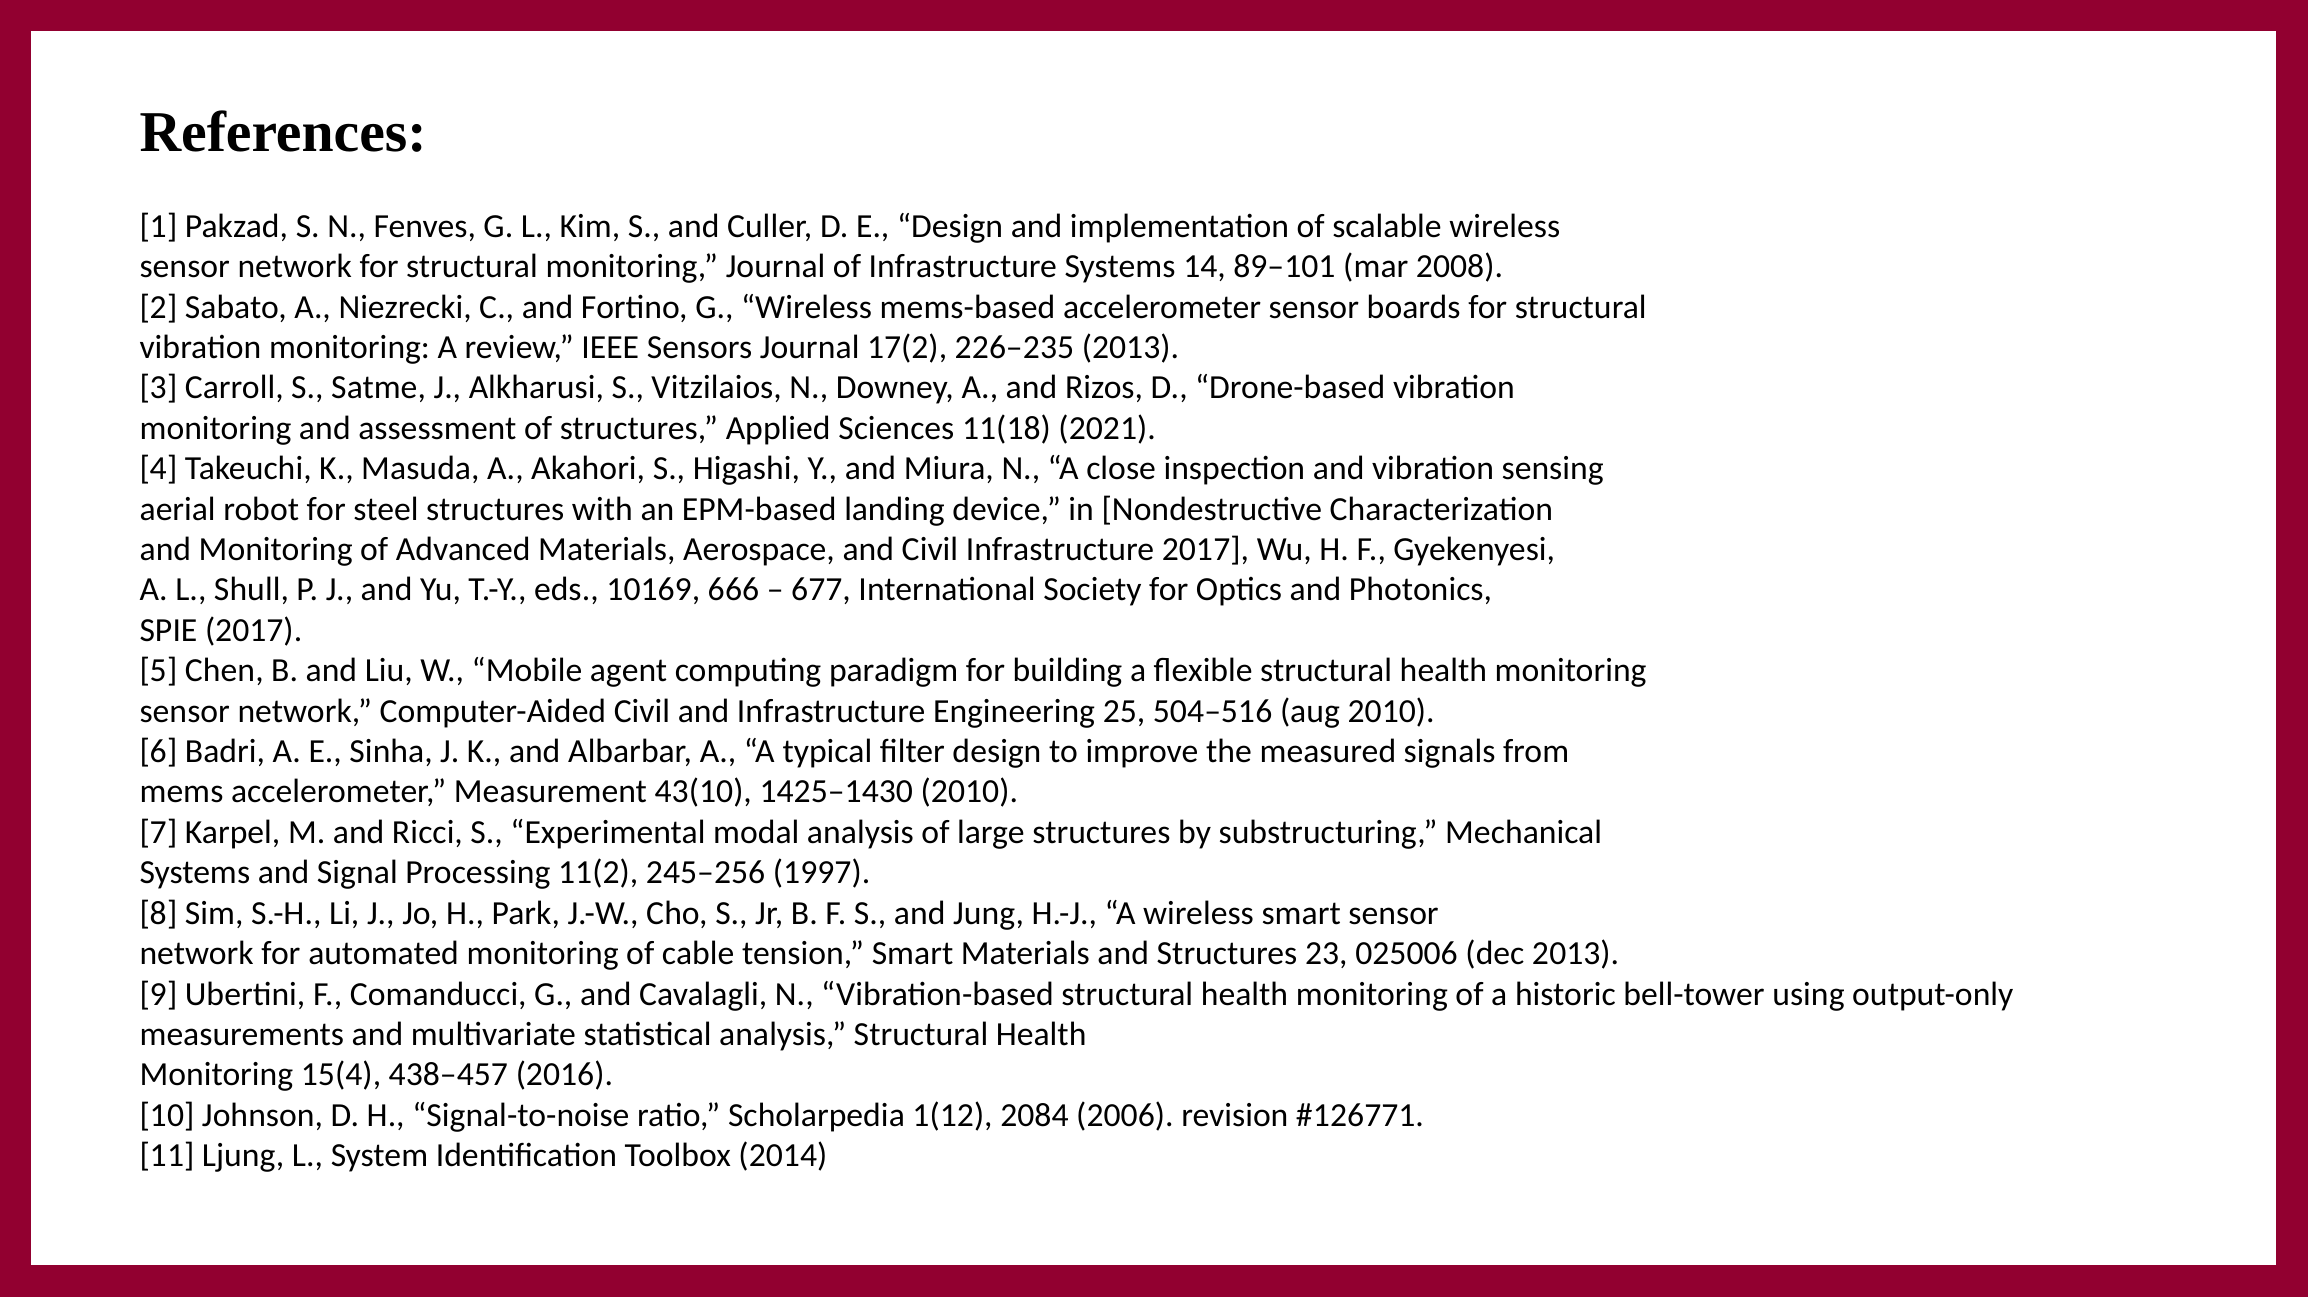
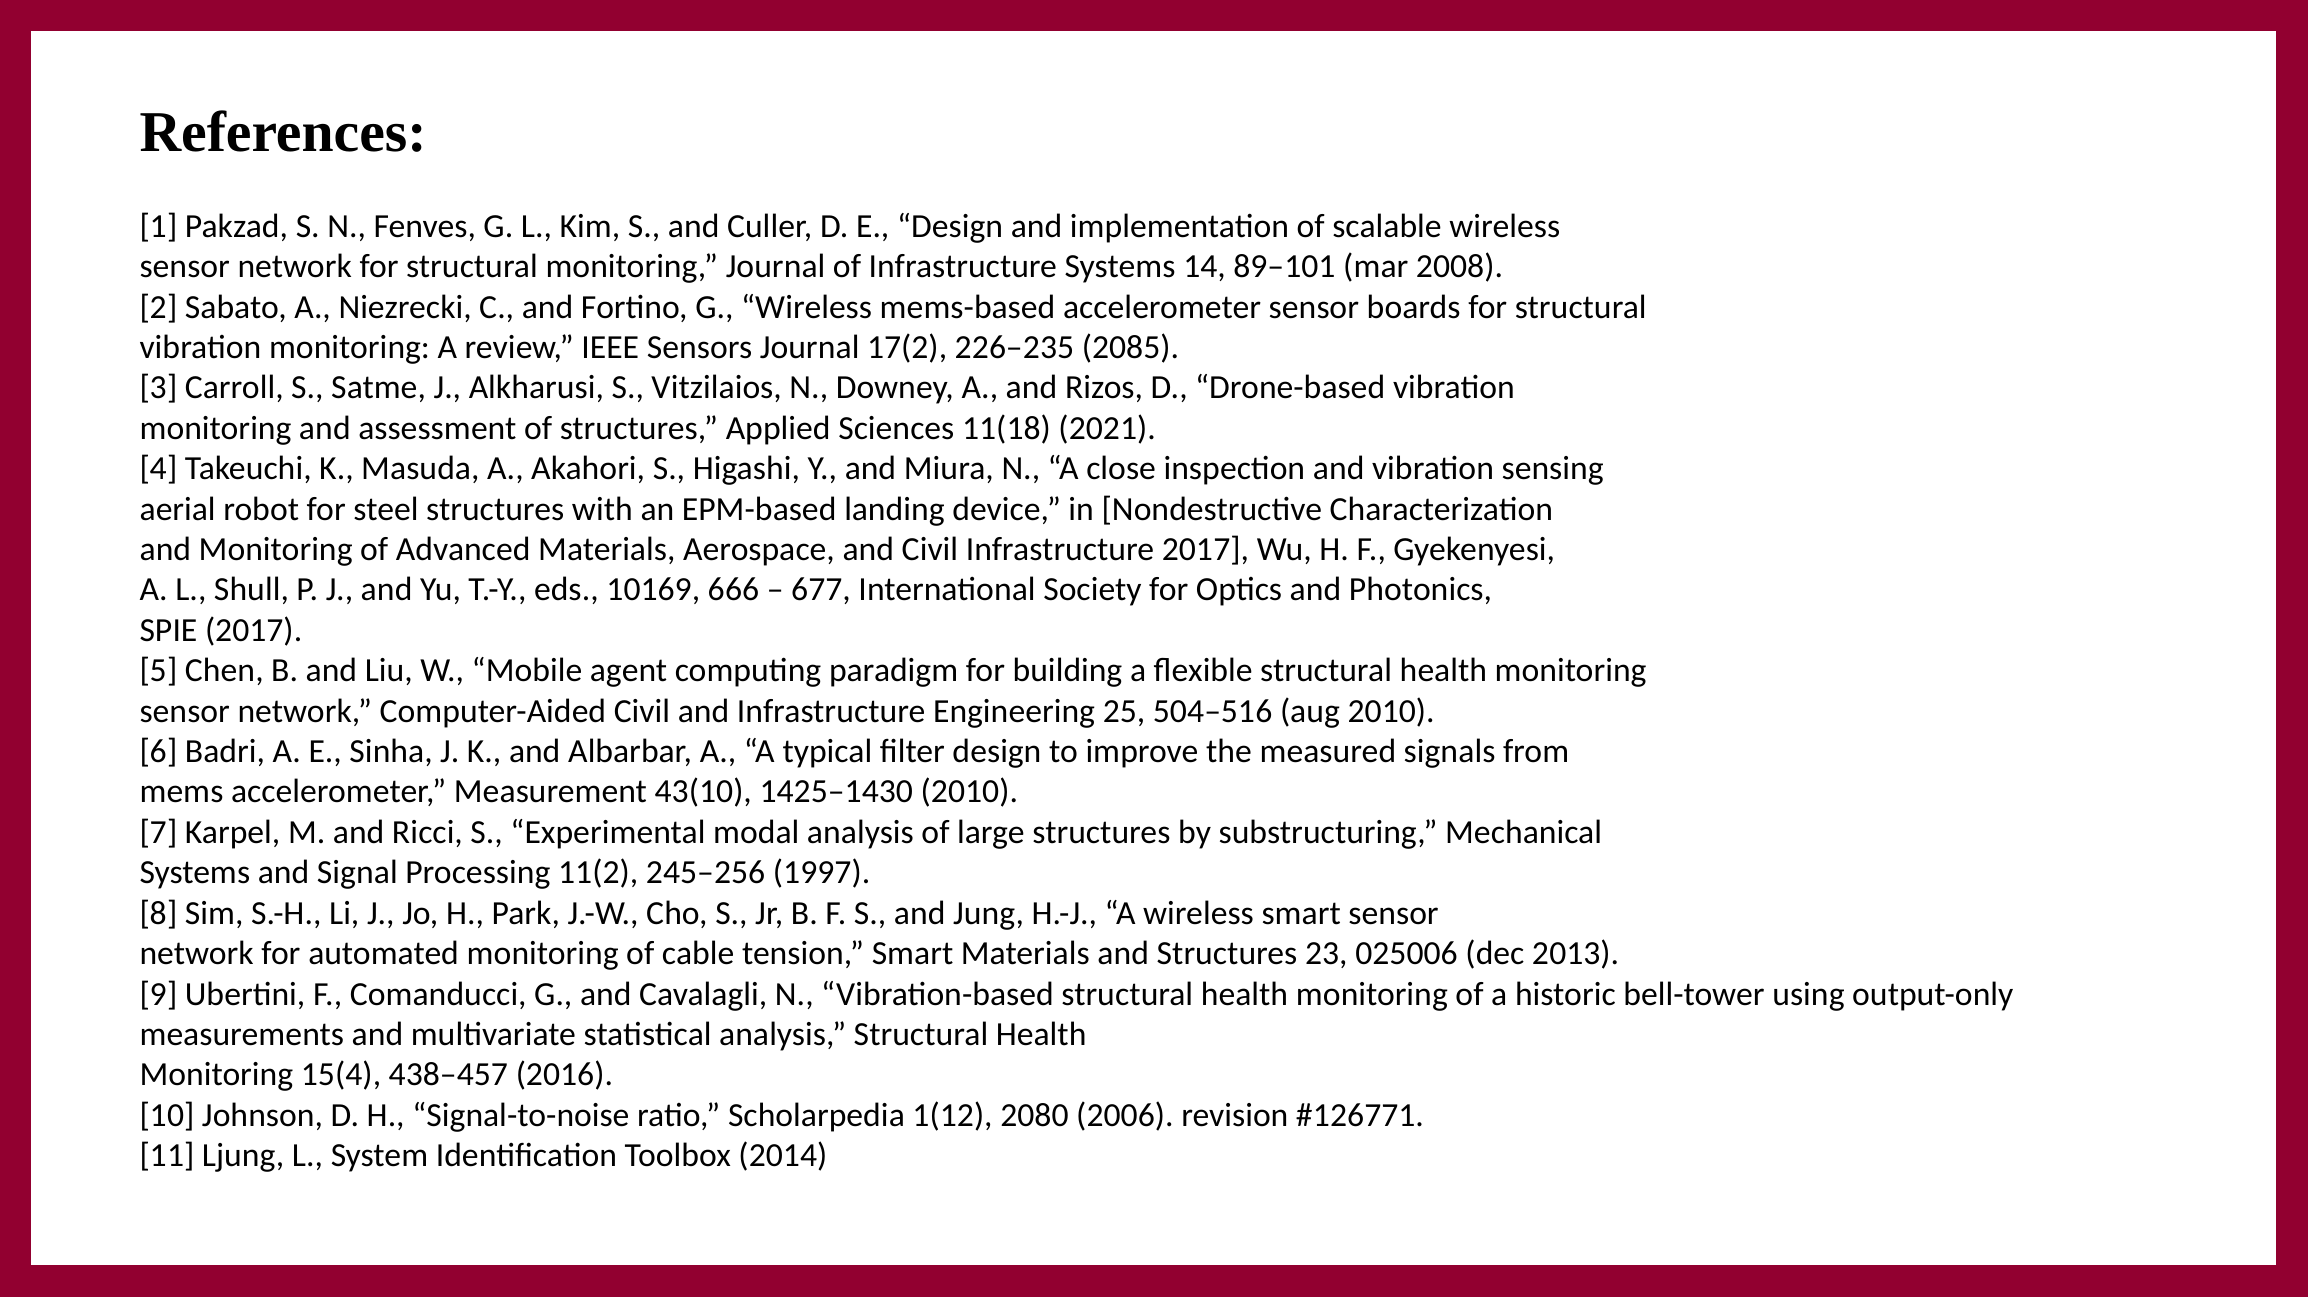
226–235 2013: 2013 -> 2085
2084: 2084 -> 2080
